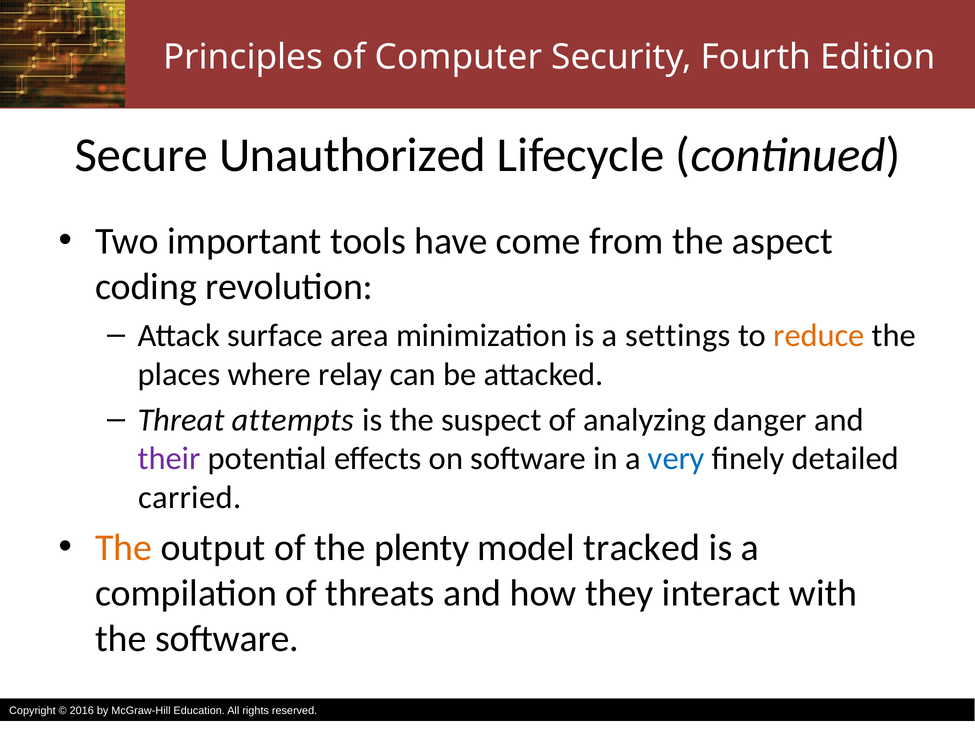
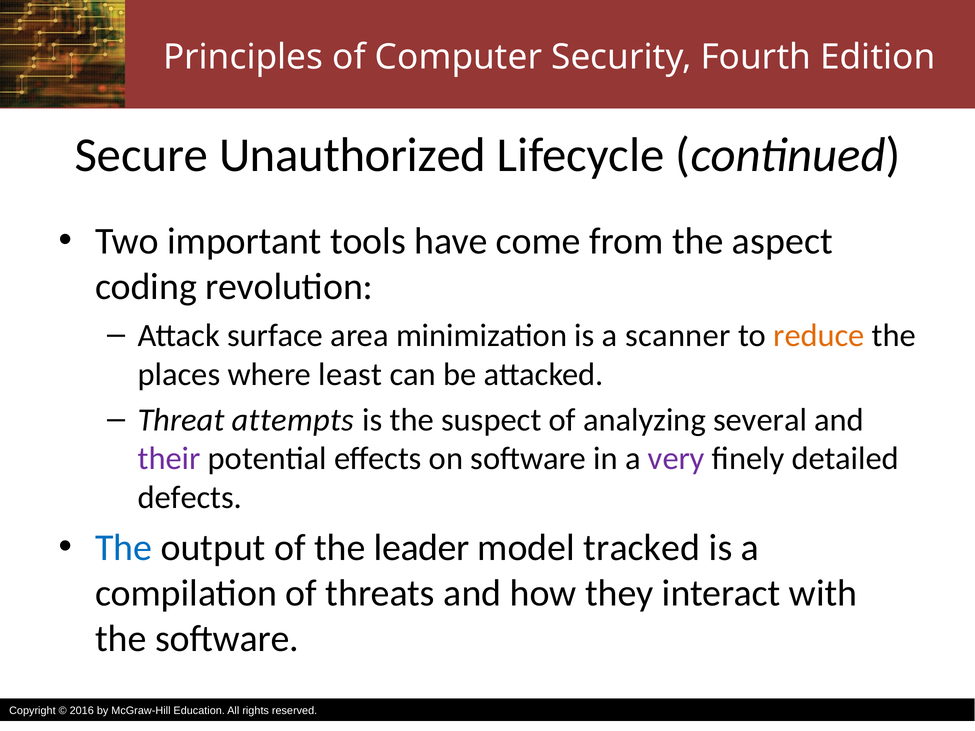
settings: settings -> scanner
relay: relay -> least
danger: danger -> several
very colour: blue -> purple
carried: carried -> defects
The at (124, 548) colour: orange -> blue
plenty: plenty -> leader
